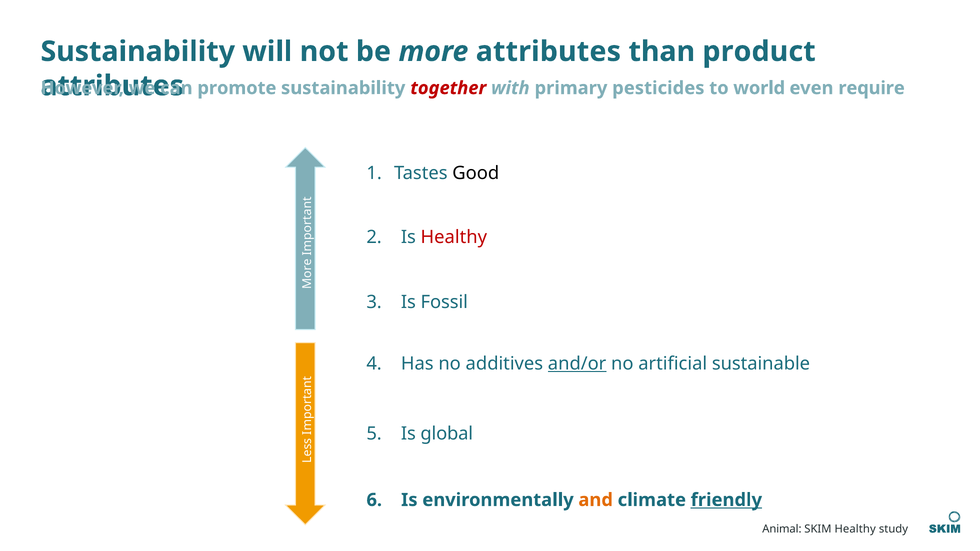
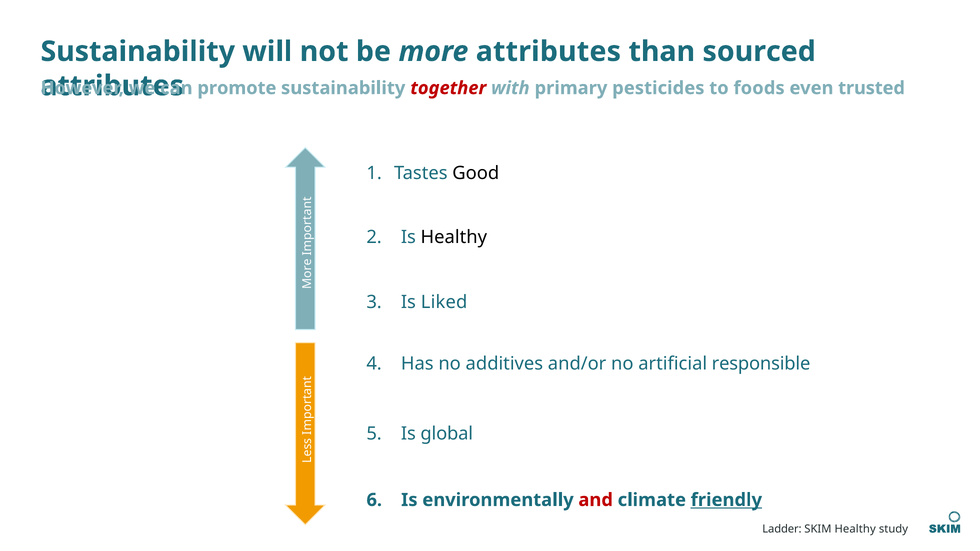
product: product -> sourced
world: world -> foods
require: require -> trusted
Healthy at (454, 237) colour: red -> black
Fossil: Fossil -> Liked
and/or underline: present -> none
sustainable: sustainable -> responsible
and colour: orange -> red
Animal: Animal -> Ladder
